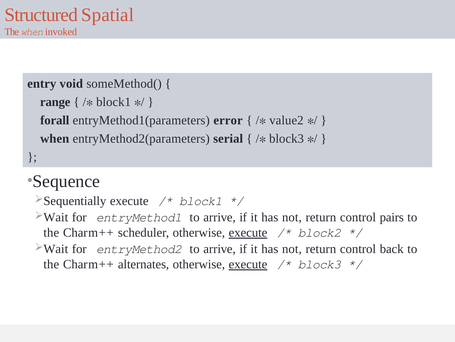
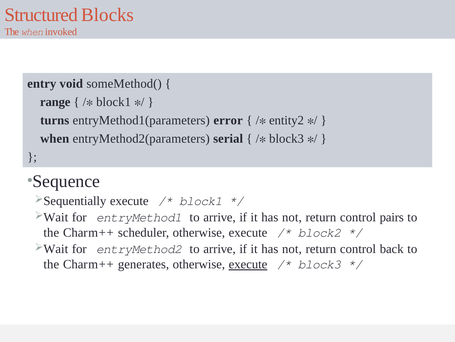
Spatial: Spatial -> Blocks
forall: forall -> turns
value2: value2 -> entity2
execute at (248, 232) underline: present -> none
alternates: alternates -> generates
